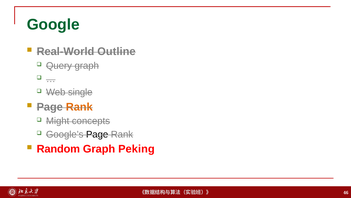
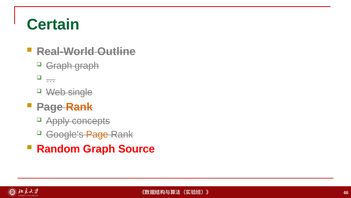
Google: Google -> Certain
Query at (59, 65): Query -> Graph
Might: Might -> Apply
Page at (97, 134) colour: black -> orange
Peking: Peking -> Source
